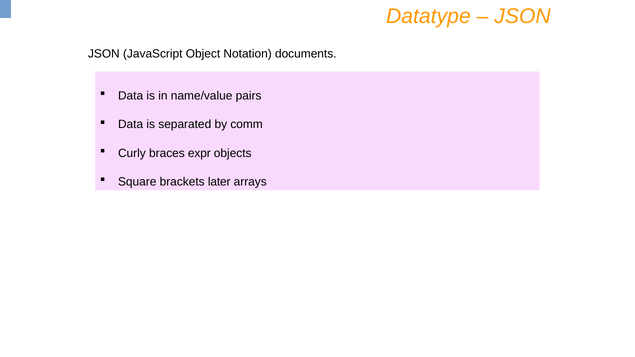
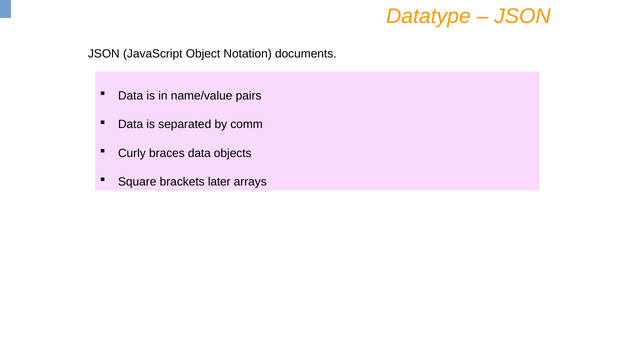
braces expr: expr -> data
